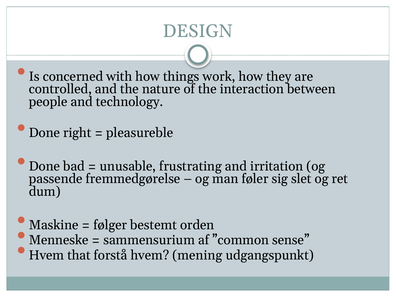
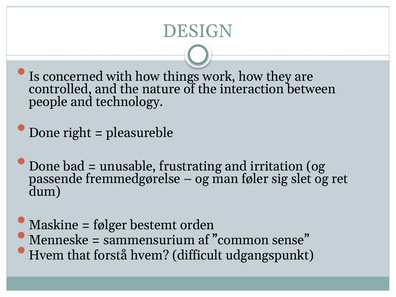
mening: mening -> difficult
